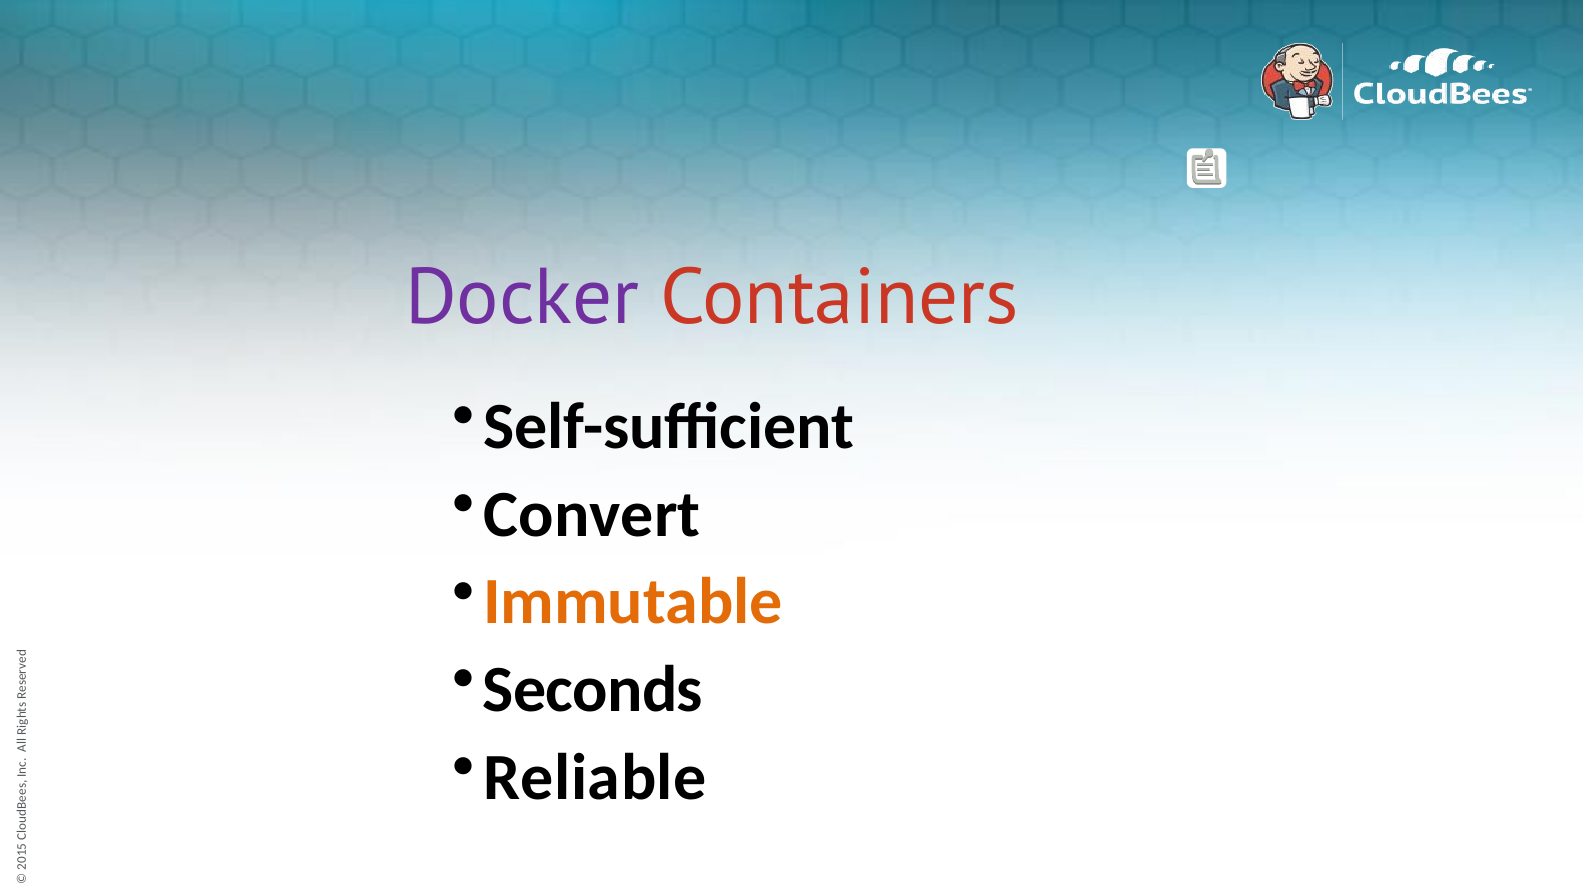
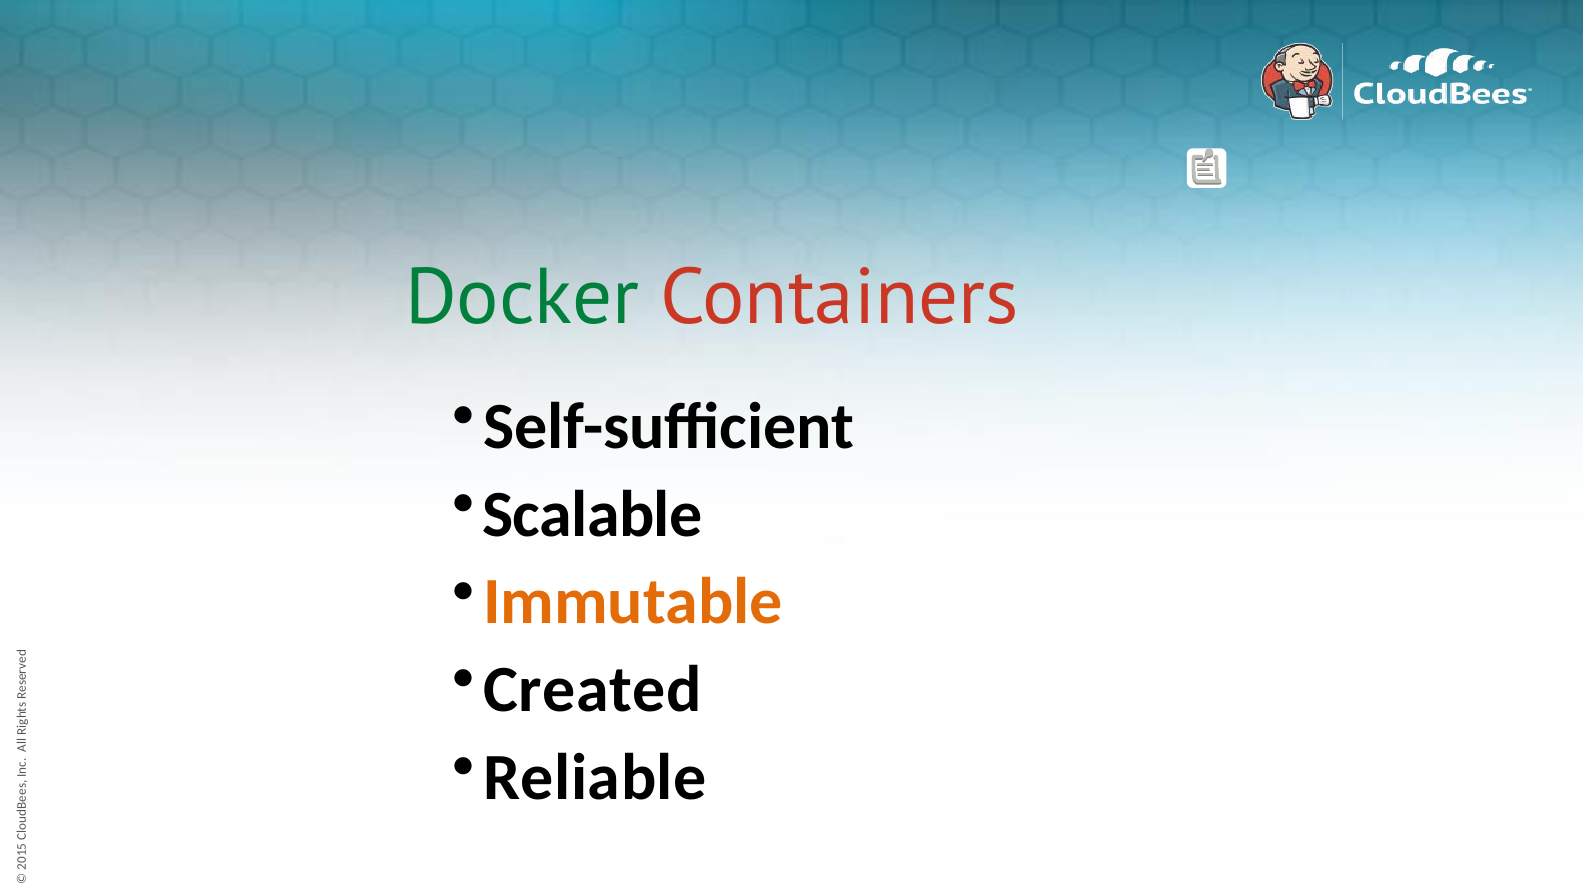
Docker colour: purple -> green
Convert: Convert -> Scalable
Seconds: Seconds -> Created
